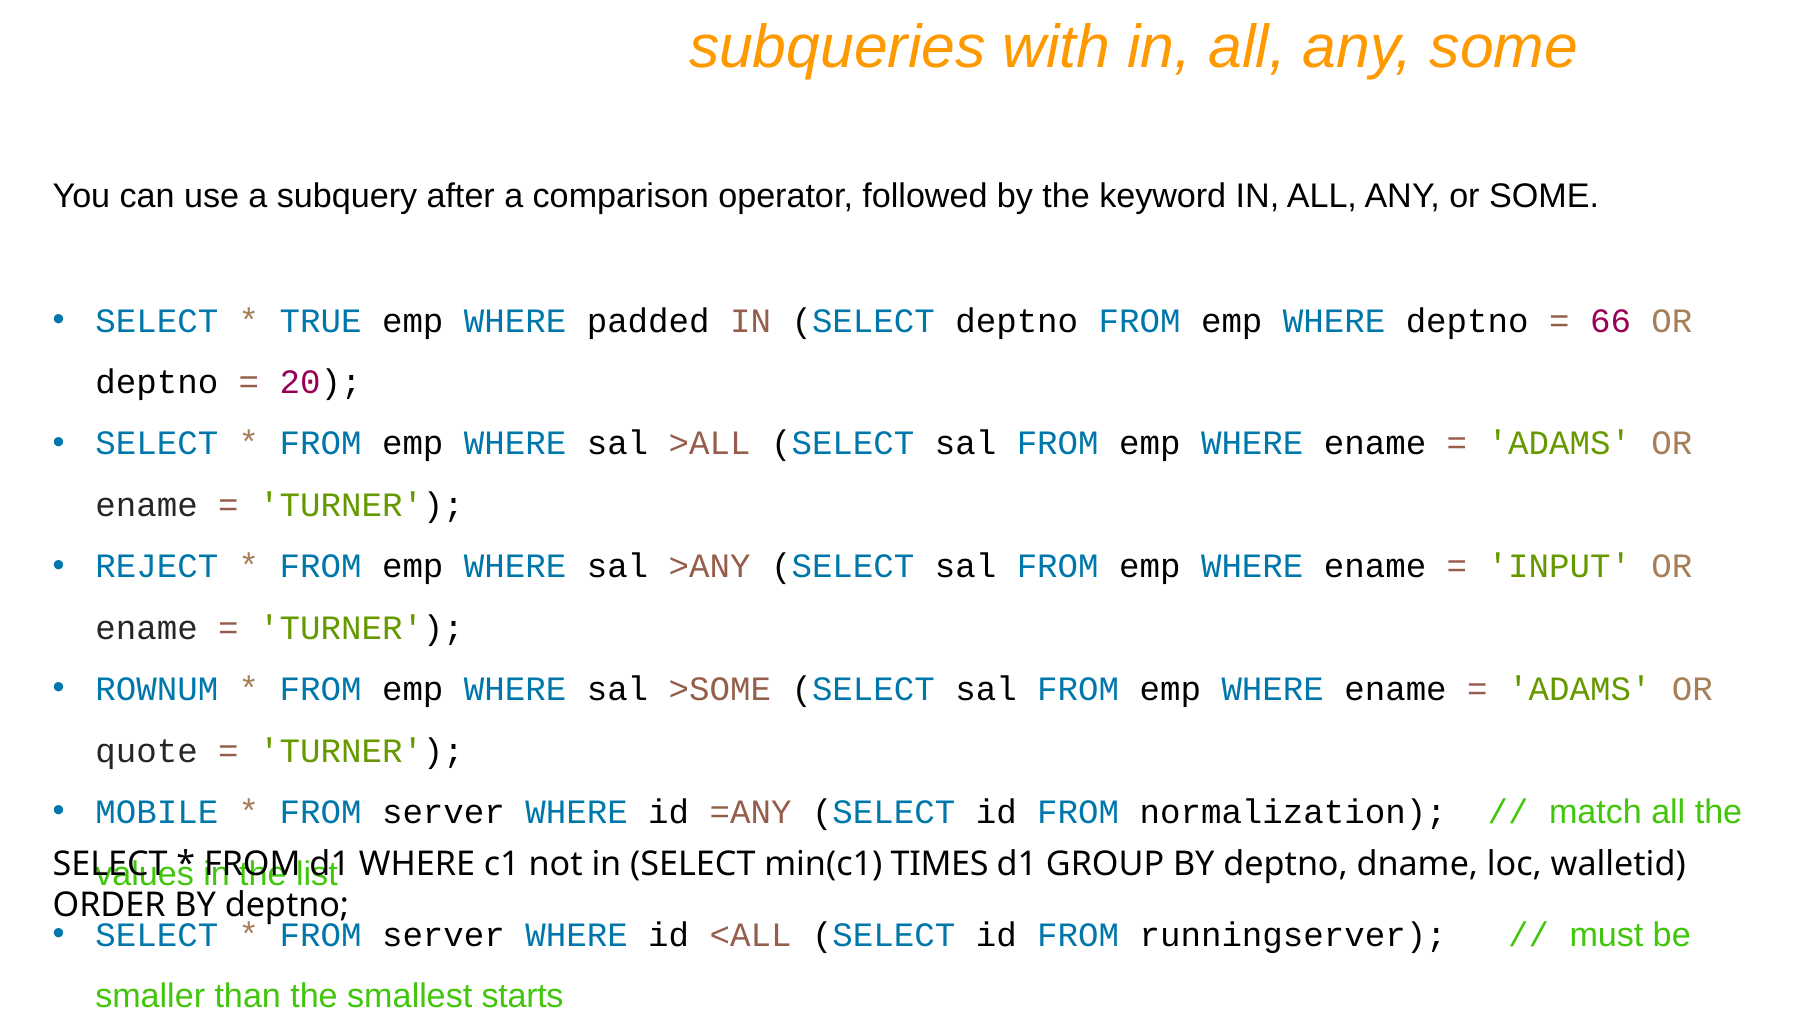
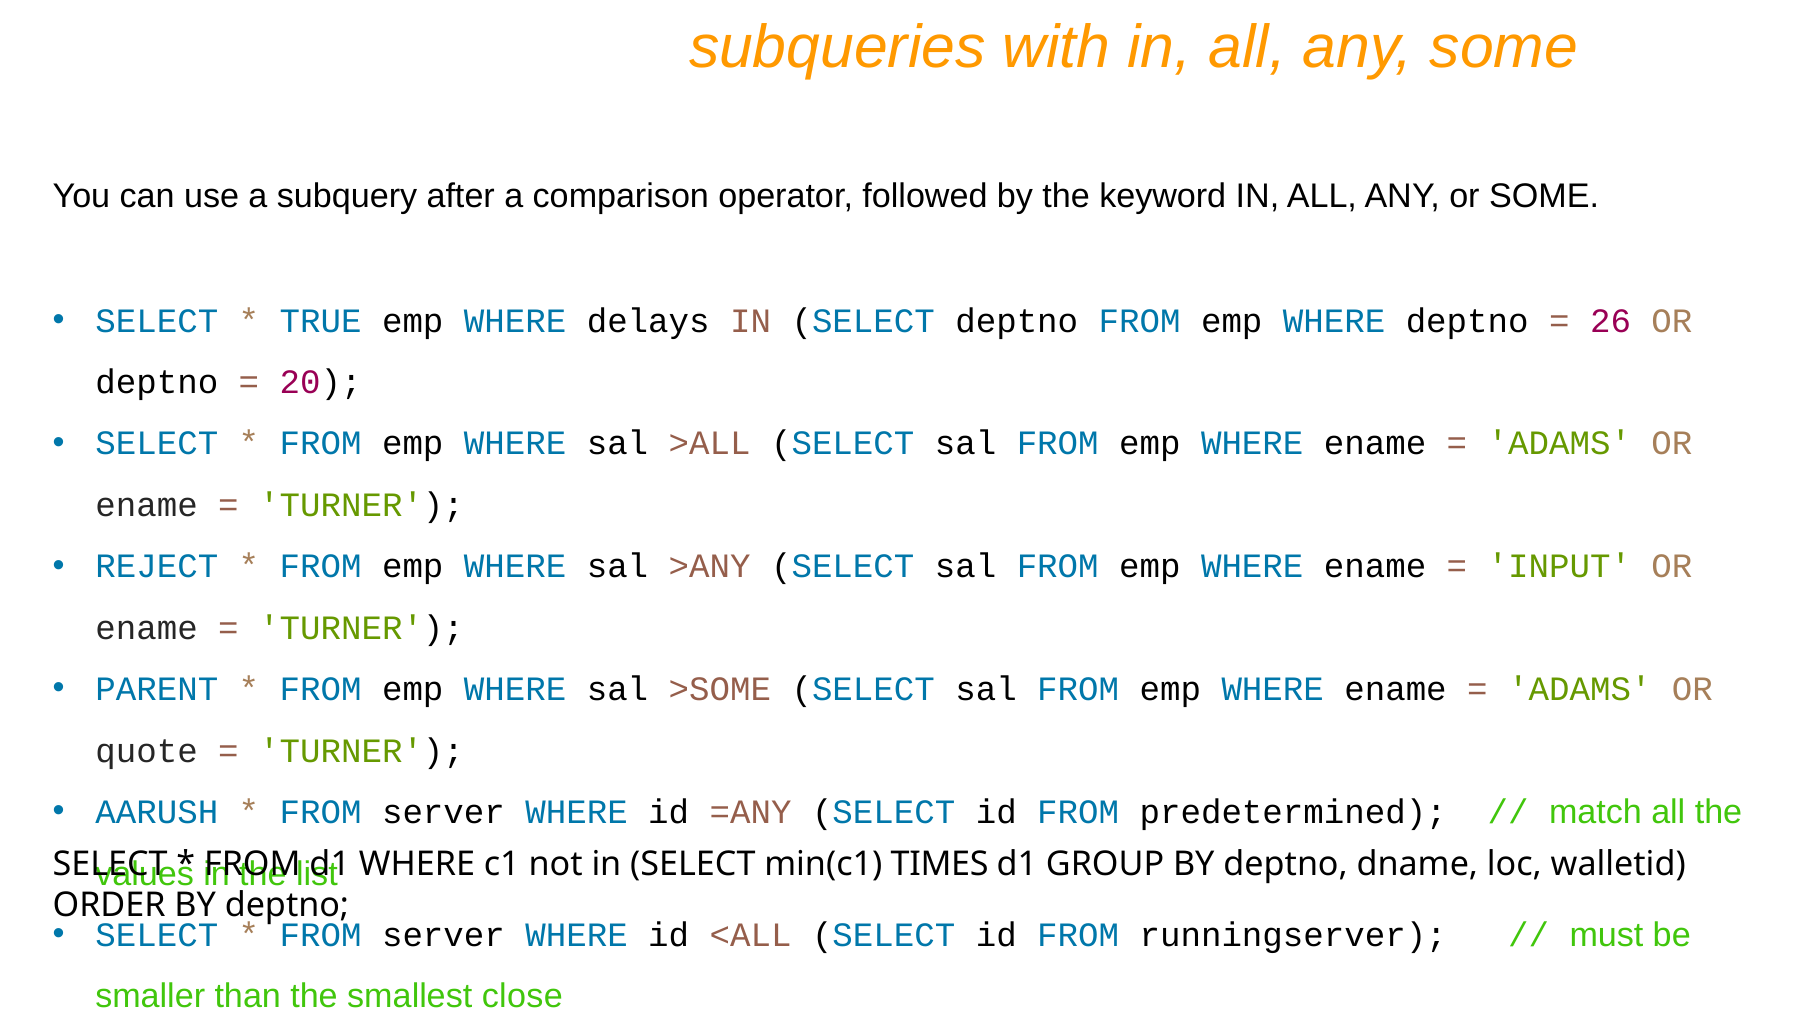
padded: padded -> delays
66: 66 -> 26
ROWNUM: ROWNUM -> PARENT
MOBILE: MOBILE -> AARUSH
normalization: normalization -> predetermined
starts: starts -> close
